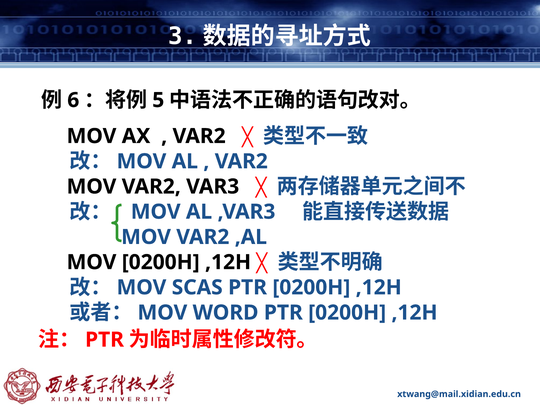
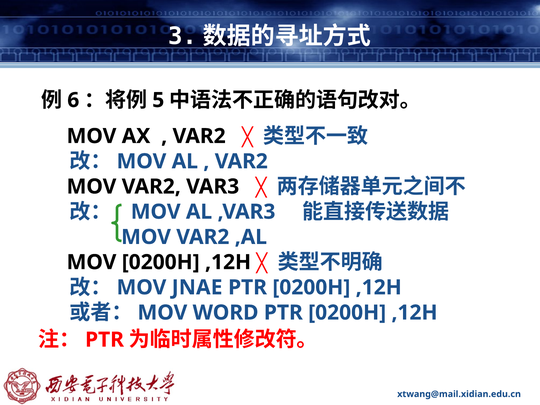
SCAS: SCAS -> JNAE
